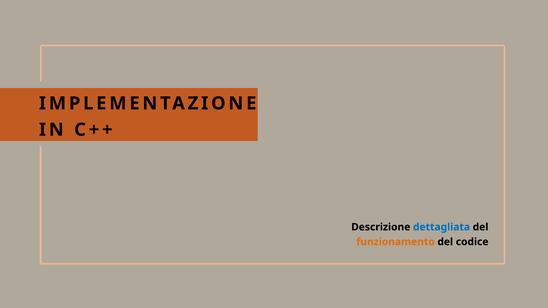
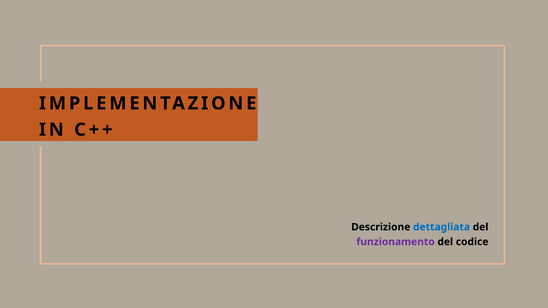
funzionamento colour: orange -> purple
